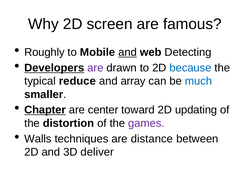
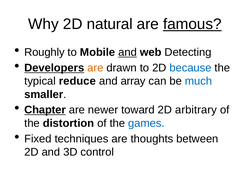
screen: screen -> natural
famous underline: none -> present
are at (95, 68) colour: purple -> orange
center: center -> newer
updating: updating -> arbitrary
games colour: purple -> blue
Walls: Walls -> Fixed
distance: distance -> thoughts
deliver: deliver -> control
